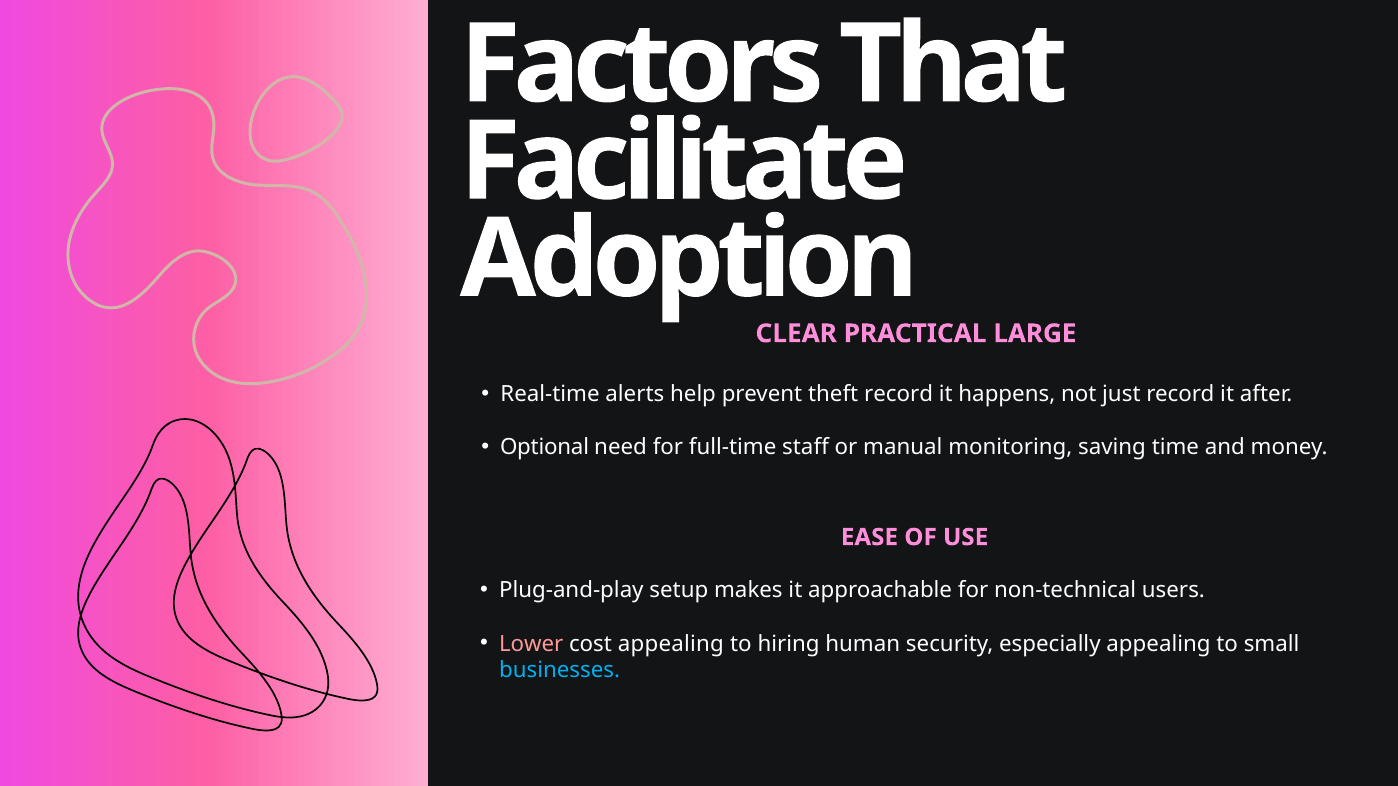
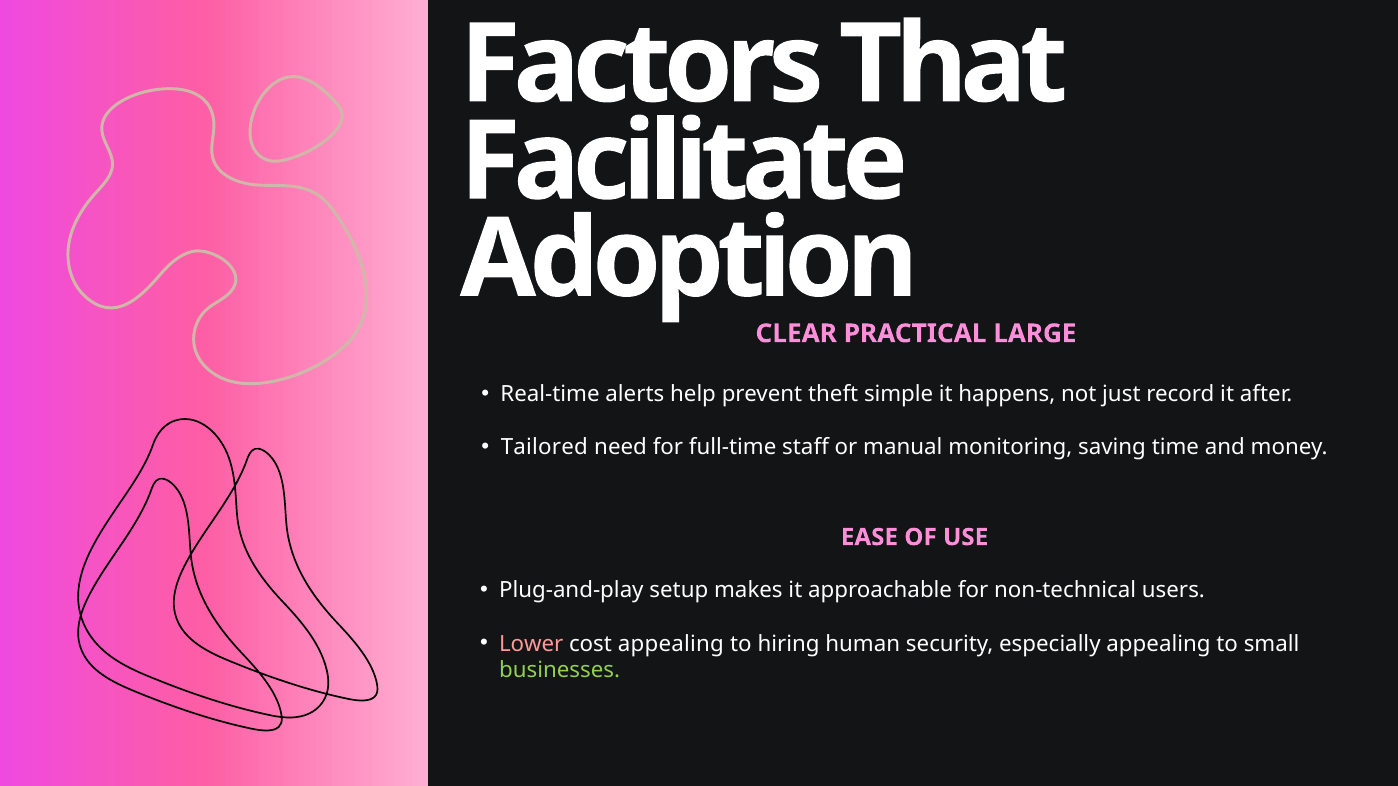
theft record: record -> simple
Optional: Optional -> Tailored
businesses colour: light blue -> light green
